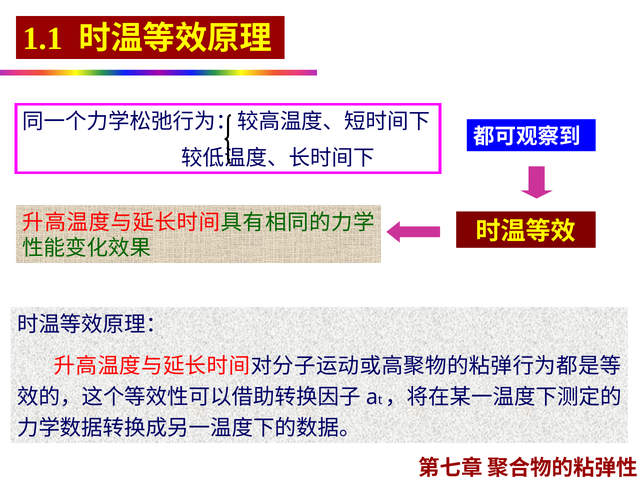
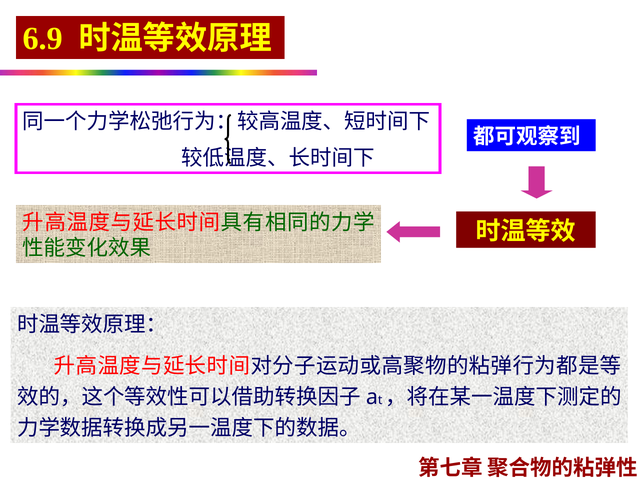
1.1: 1.1 -> 6.9
